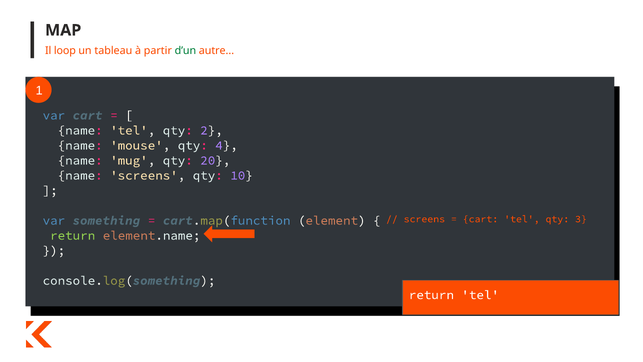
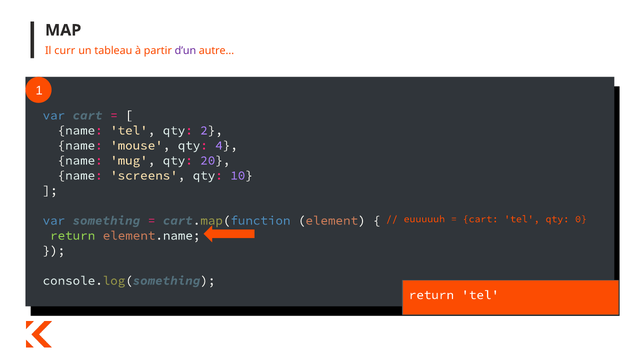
loop: loop -> curr
d’un colour: green -> purple
screens at (424, 219): screens -> euuuuuh
3: 3 -> 0
